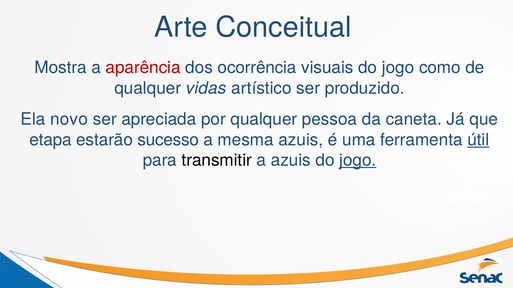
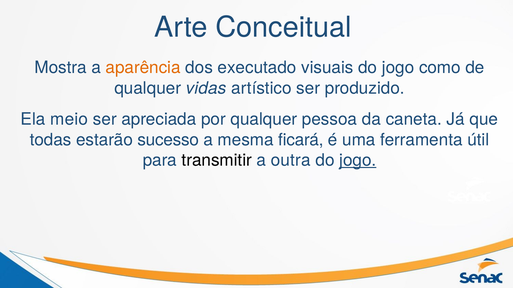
aparência colour: red -> orange
ocorrência: ocorrência -> executado
novo: novo -> meio
etapa: etapa -> todas
mesma azuis: azuis -> ficará
útil underline: present -> none
a azuis: azuis -> outra
